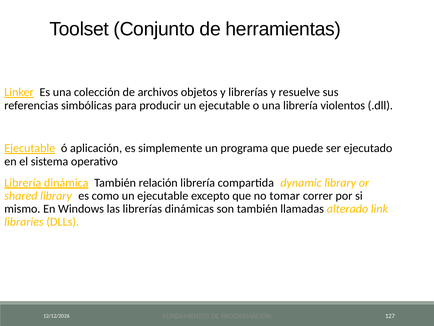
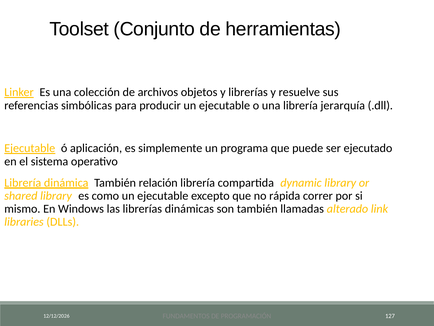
violentos: violentos -> jerarquía
tomar: tomar -> rápida
